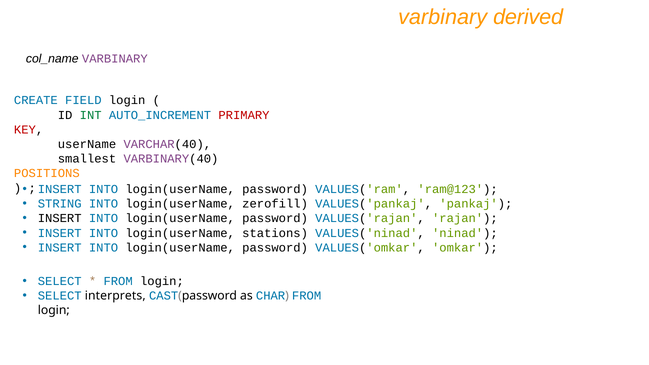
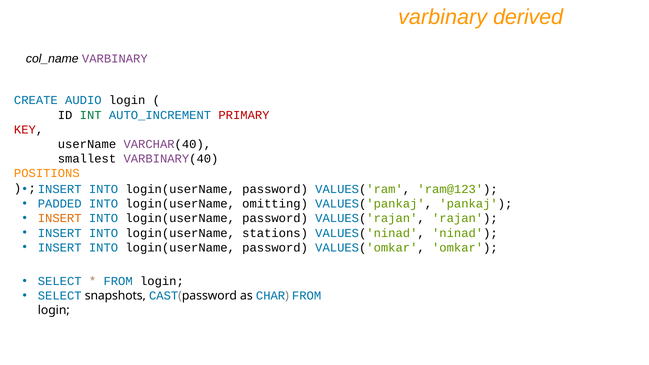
FIELD: FIELD -> AUDIO
STRING: STRING -> PADDED
zerofill: zerofill -> omitting
INSERT at (60, 218) colour: black -> orange
interprets: interprets -> snapshots
